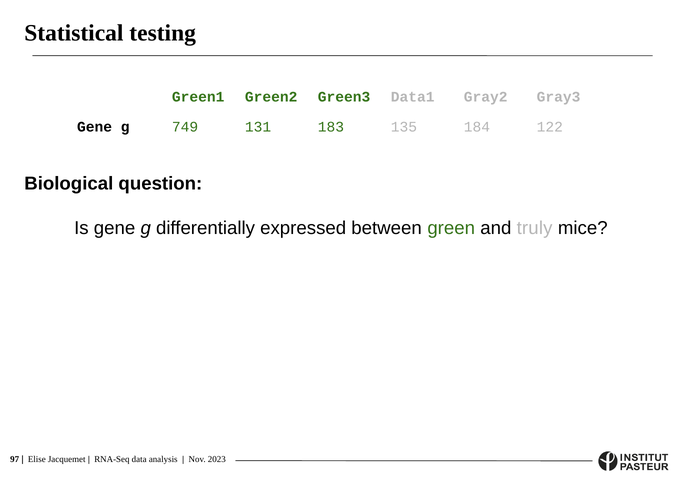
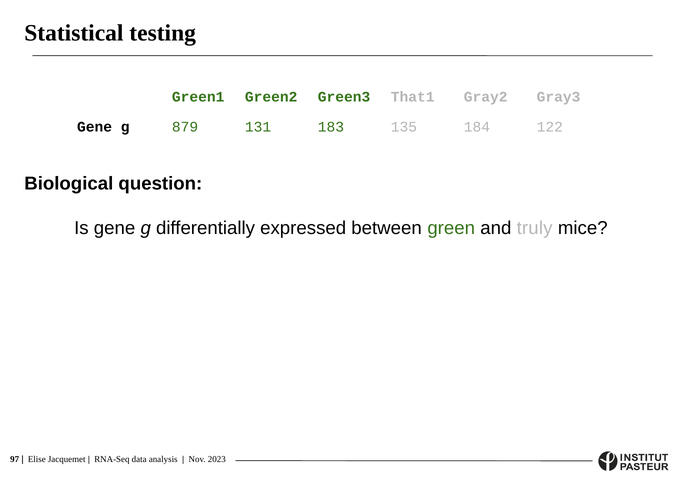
Data1: Data1 -> That1
749: 749 -> 879
